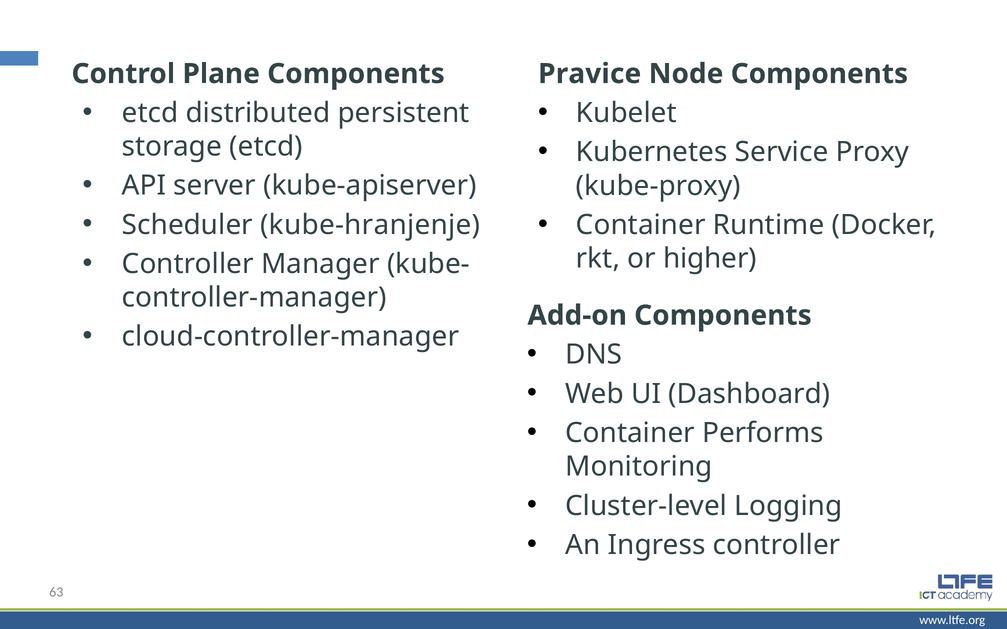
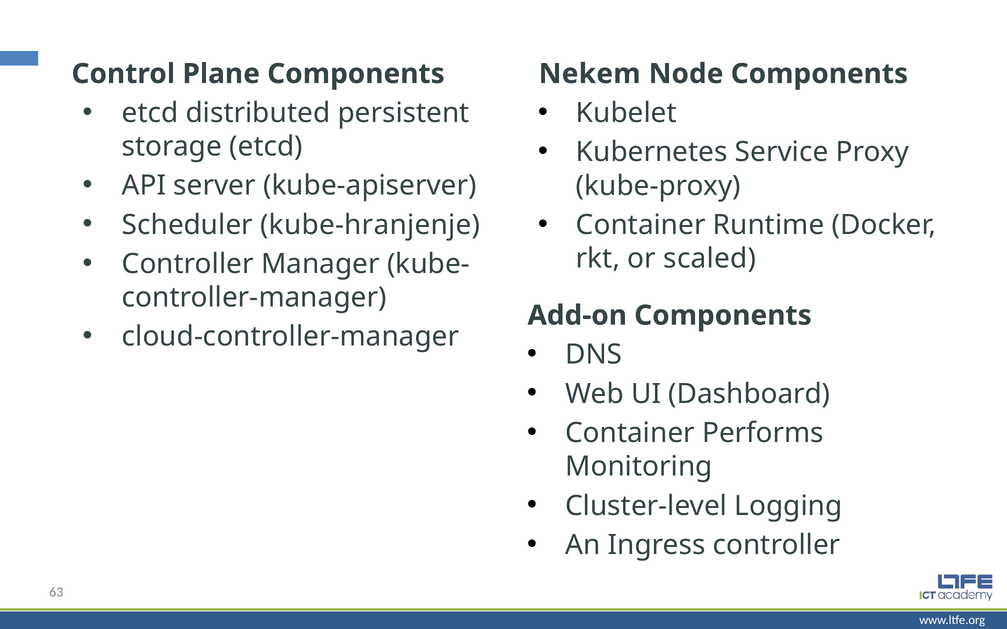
Pravice: Pravice -> Nekem
higher: higher -> scaled
